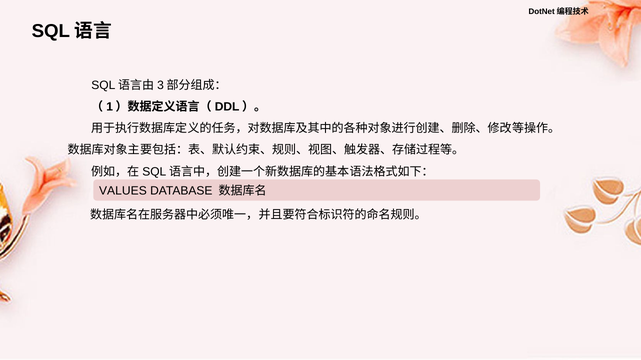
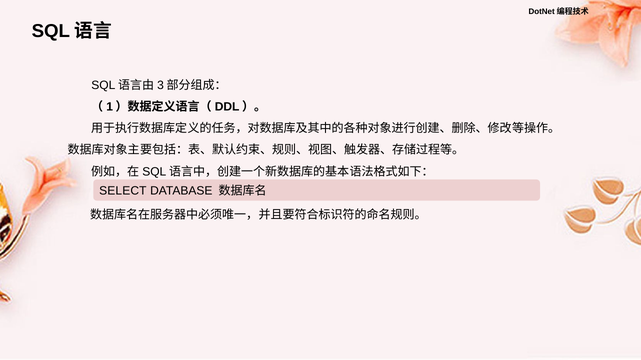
VALUES: VALUES -> SELECT
